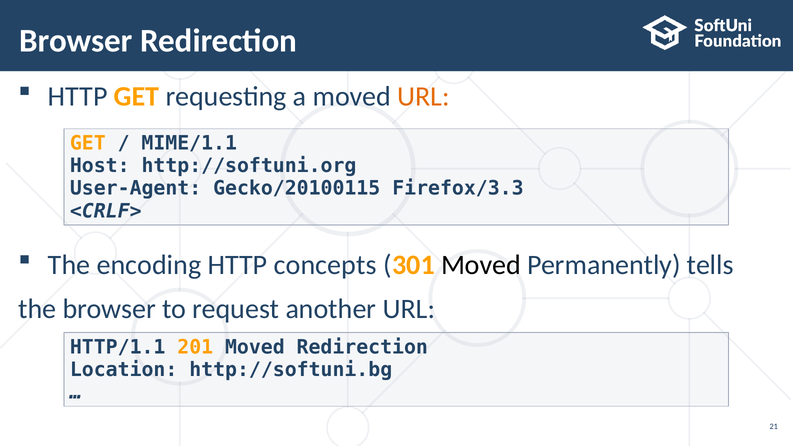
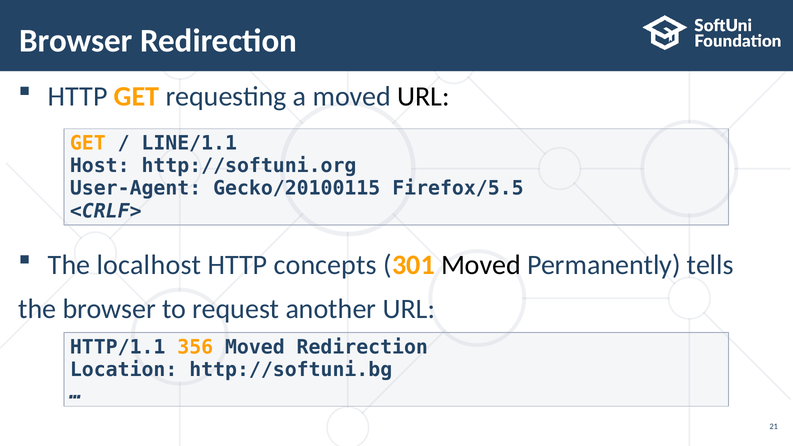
URL at (424, 97) colour: orange -> black
MIME/1.1: MIME/1.1 -> LINE/1.1
Firefox/3.3: Firefox/3.3 -> Firefox/5.5
encoding: encoding -> localhost
201: 201 -> 356
